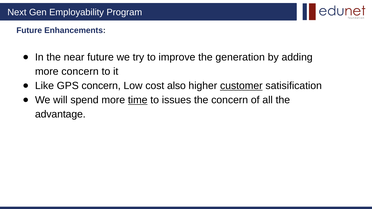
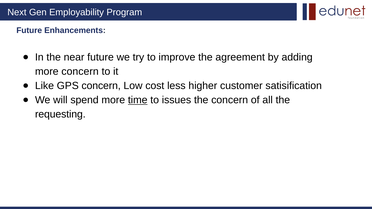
generation: generation -> agreement
also: also -> less
customer underline: present -> none
advantage: advantage -> requesting
